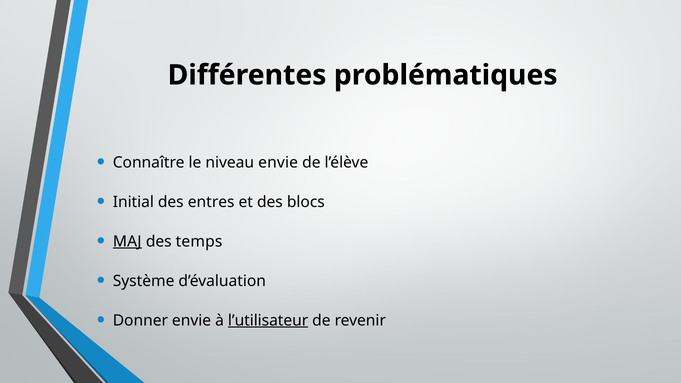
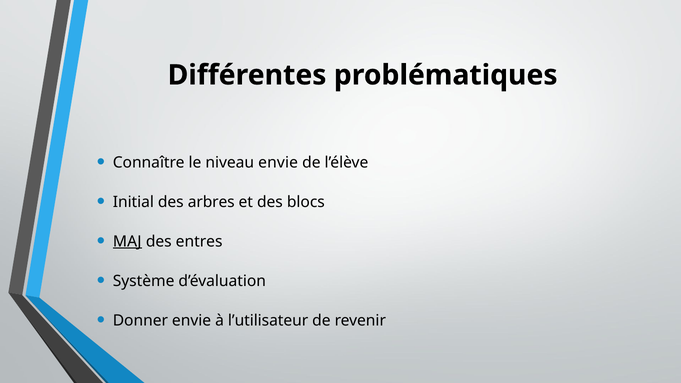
entres: entres -> arbres
temps: temps -> entres
l’utilisateur underline: present -> none
